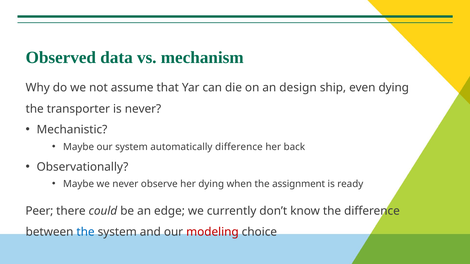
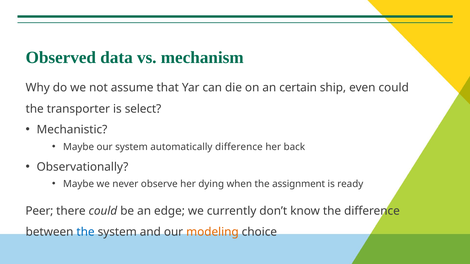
design: design -> certain
even dying: dying -> could
is never: never -> select
modeling colour: red -> orange
